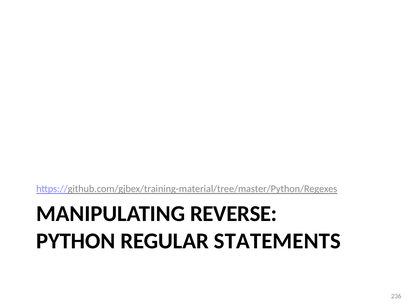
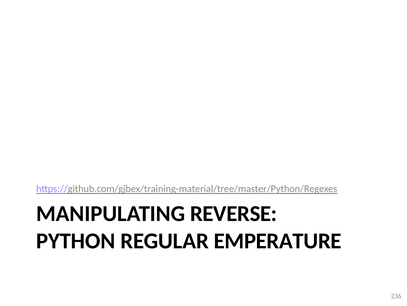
STATEMENTS: STATEMENTS -> EMPERATURE
